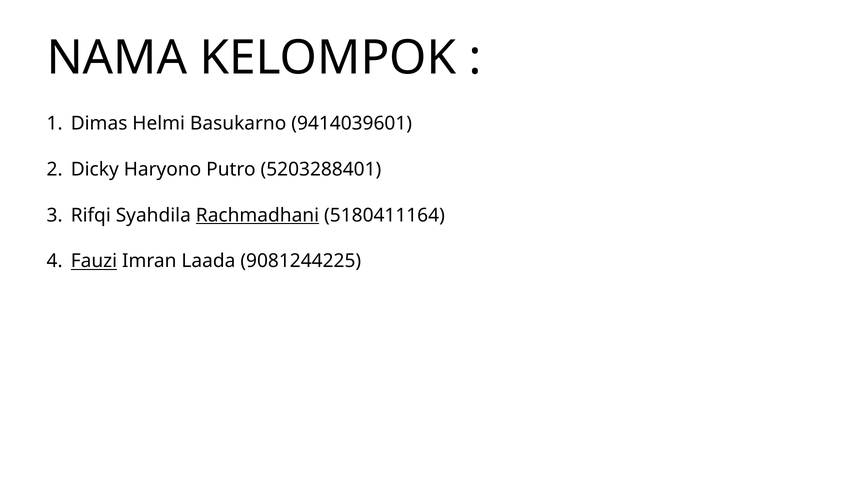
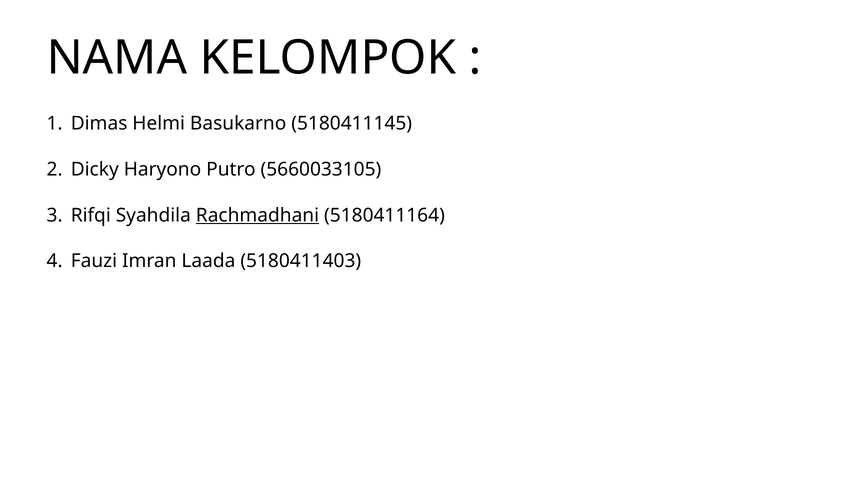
9414039601: 9414039601 -> 5180411145
5203288401: 5203288401 -> 5660033105
Fauzi underline: present -> none
9081244225: 9081244225 -> 5180411403
